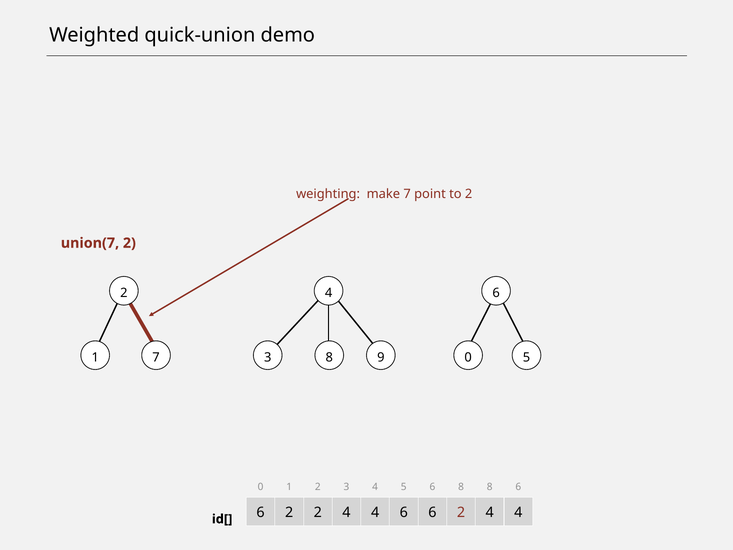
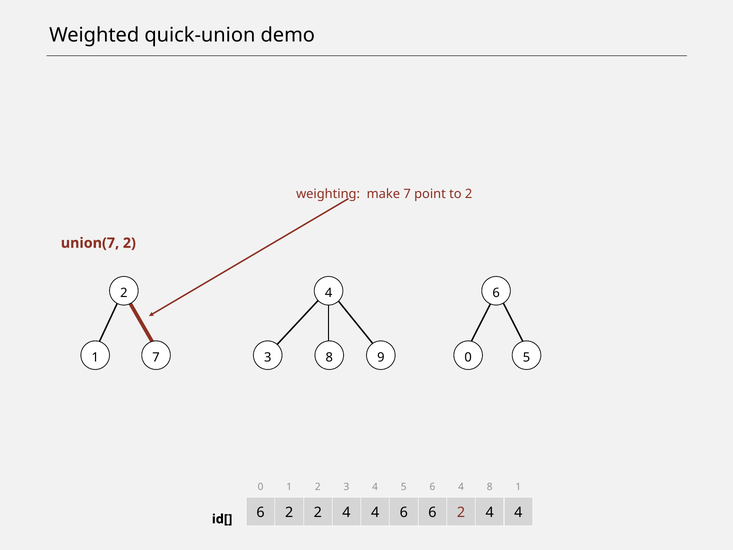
8 at (461, 487): 8 -> 4
8 6: 6 -> 1
